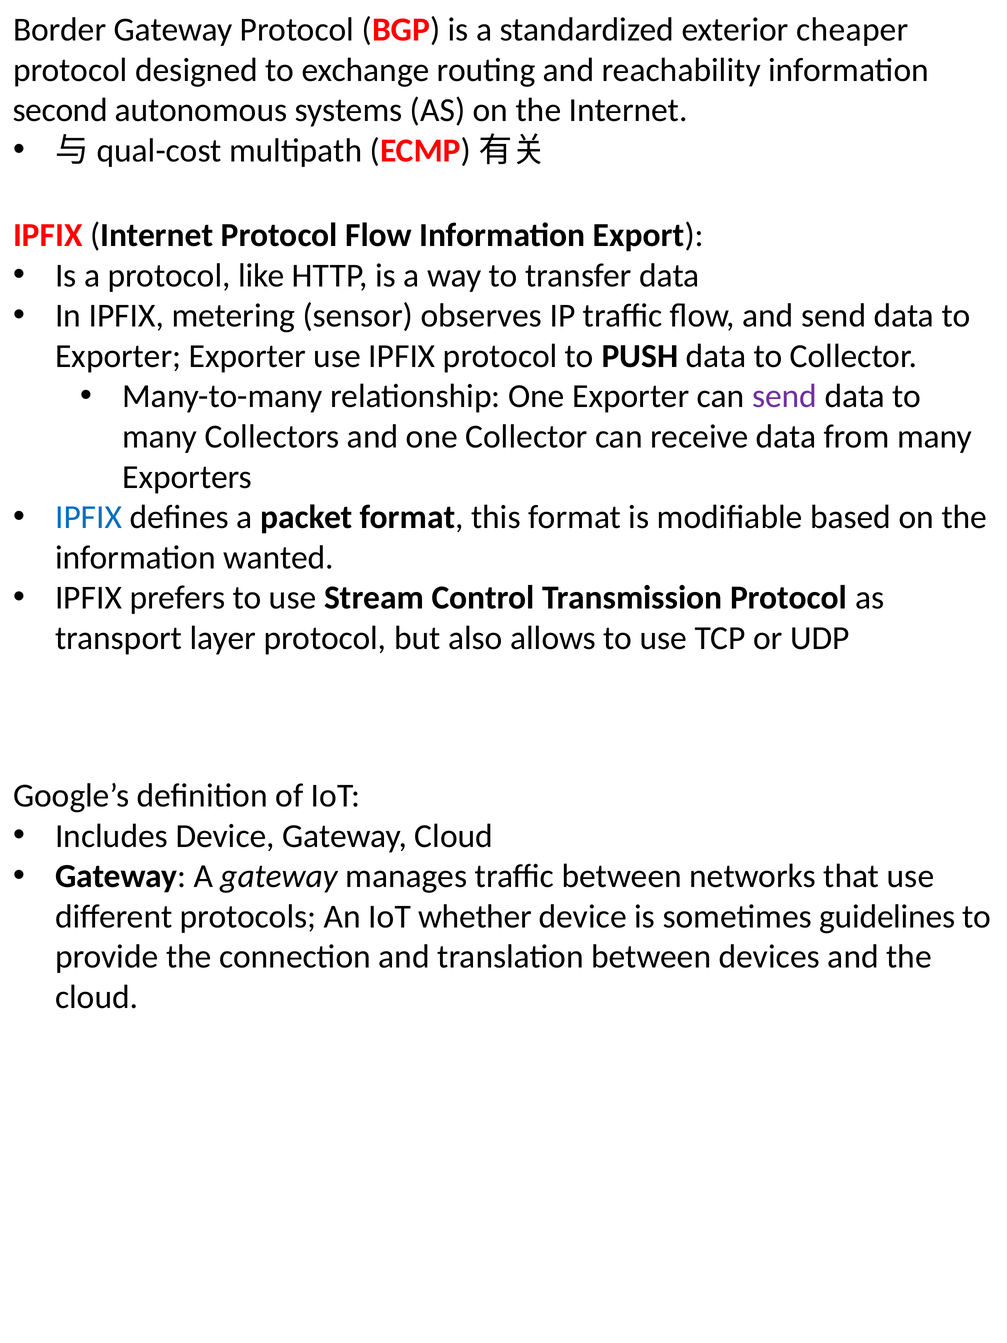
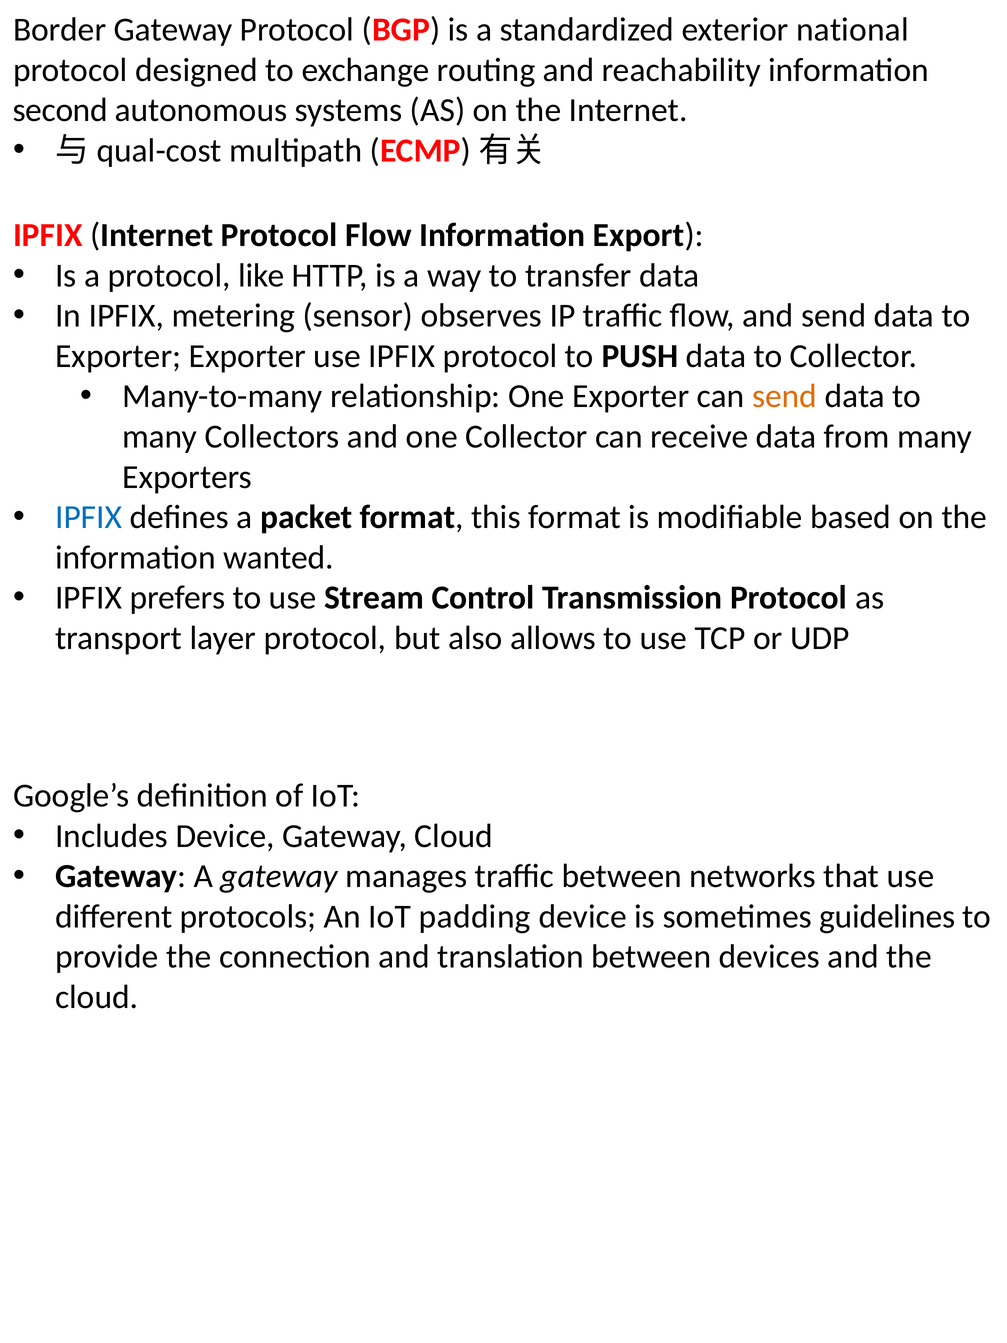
cheaper: cheaper -> national
send at (785, 396) colour: purple -> orange
whether: whether -> padding
